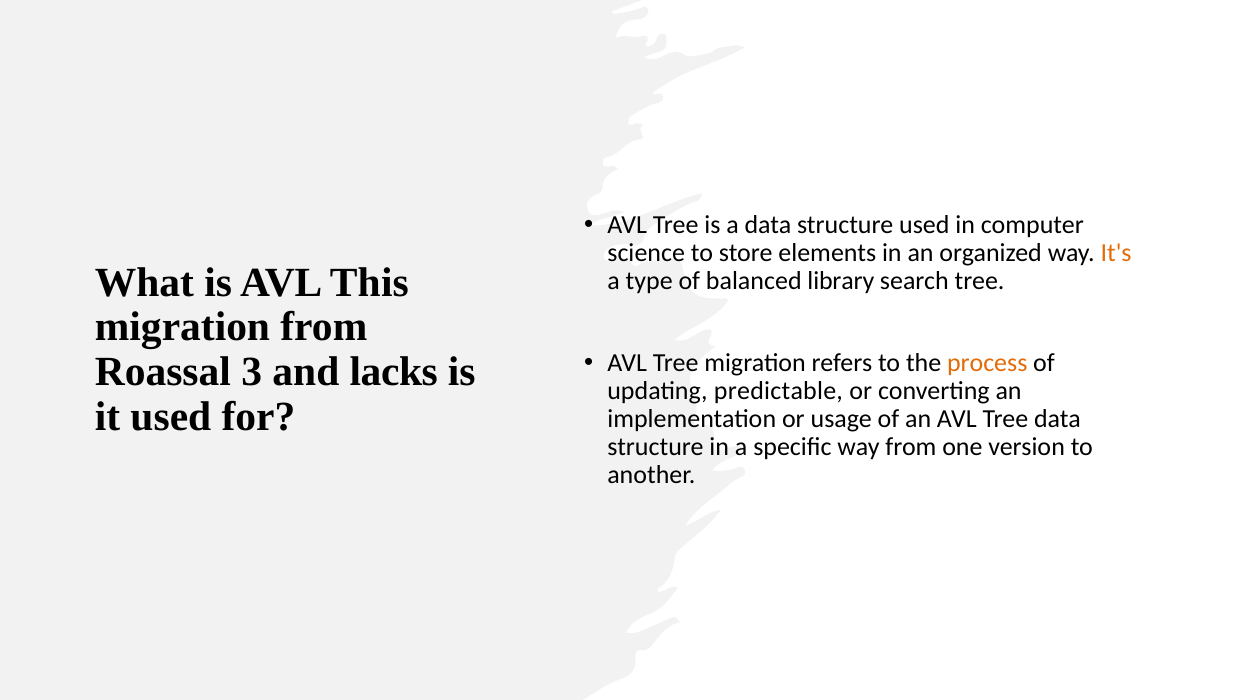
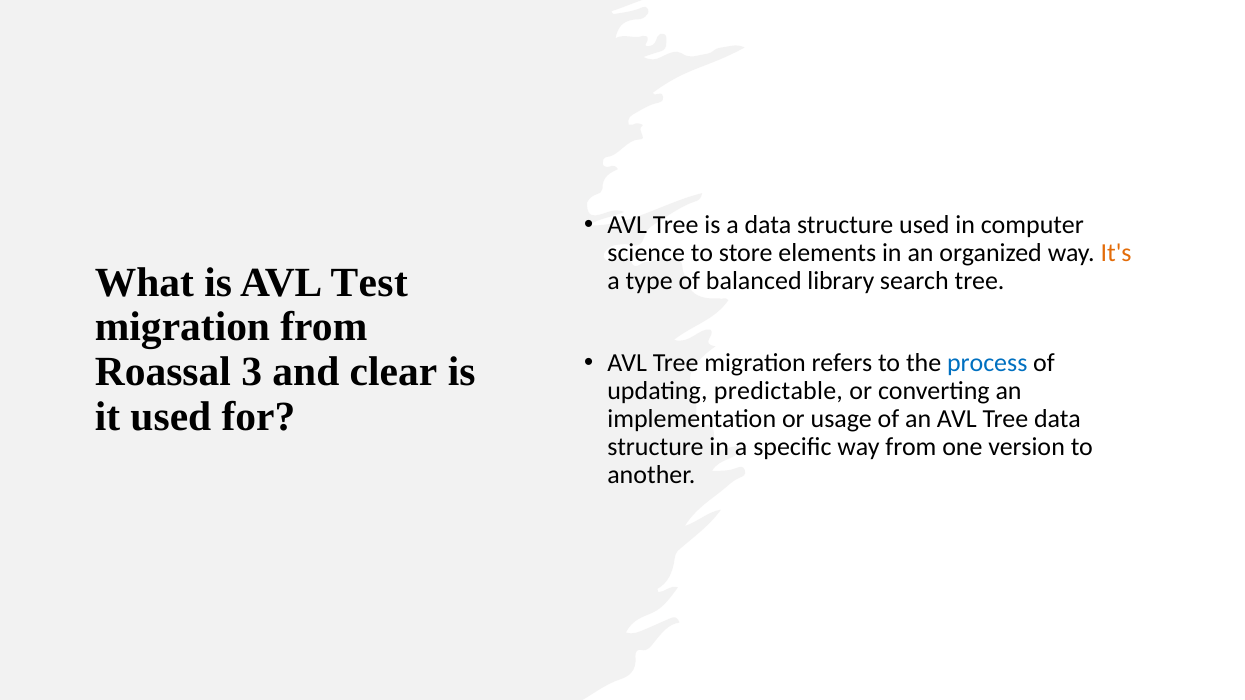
This: This -> Test
process colour: orange -> blue
lacks: lacks -> clear
